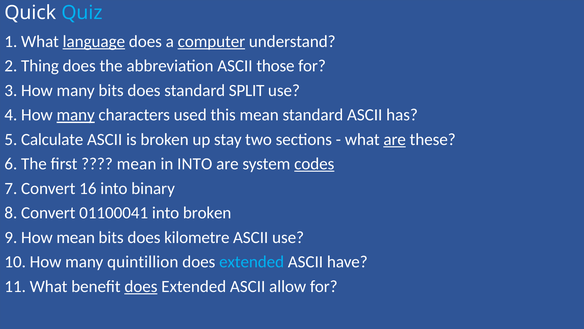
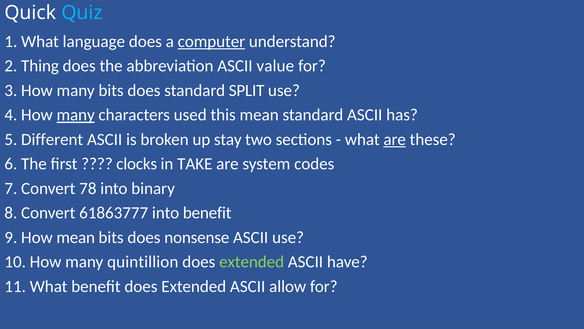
language underline: present -> none
those: those -> value
Calculate: Calculate -> Different
mean at (137, 164): mean -> clocks
in INTO: INTO -> TAKE
codes underline: present -> none
16: 16 -> 78
01100041: 01100041 -> 61863777
into broken: broken -> benefit
kilometre: kilometre -> nonsense
extended at (252, 262) colour: light blue -> light green
does at (141, 286) underline: present -> none
